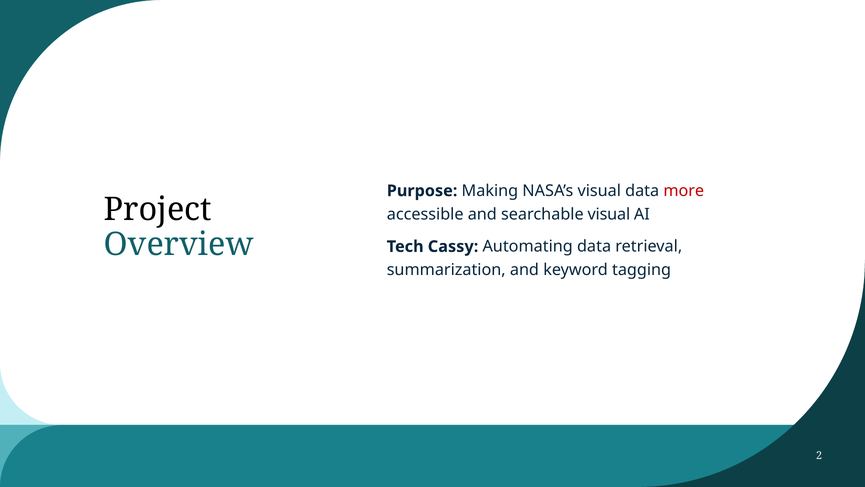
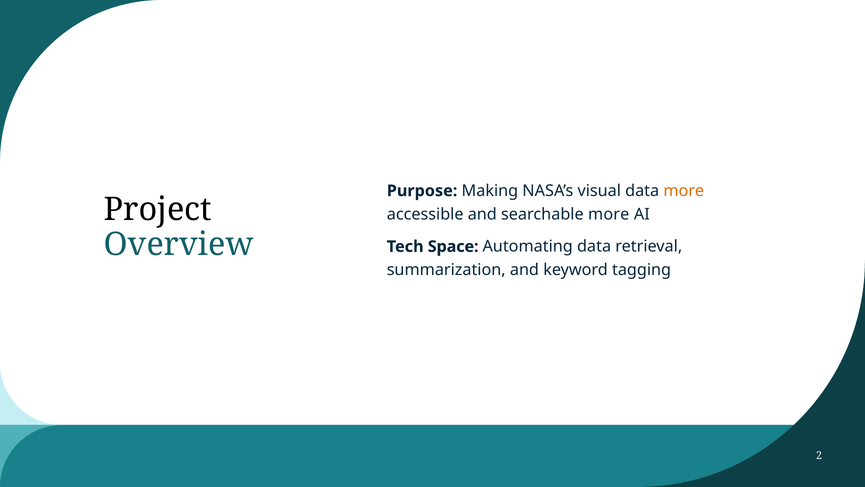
more at (684, 191) colour: red -> orange
searchable visual: visual -> more
Cassy: Cassy -> Space
